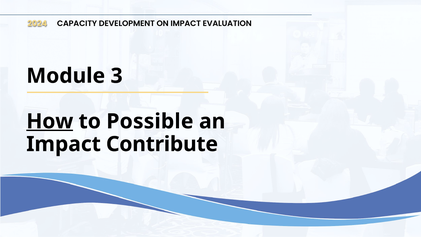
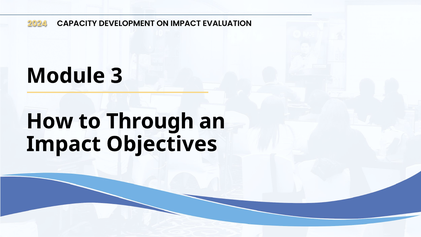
How underline: present -> none
Possible: Possible -> Through
Contribute: Contribute -> Objectives
